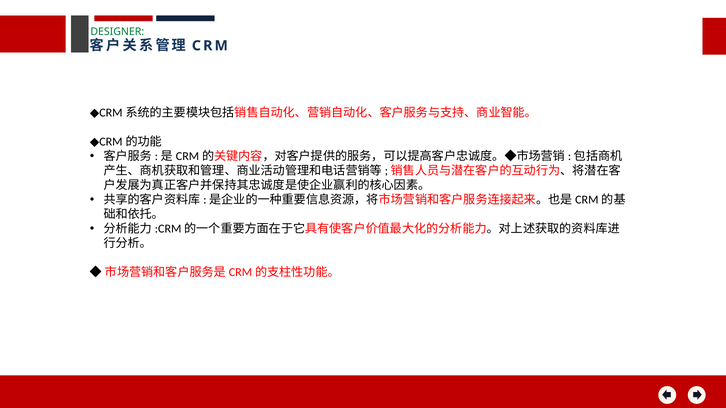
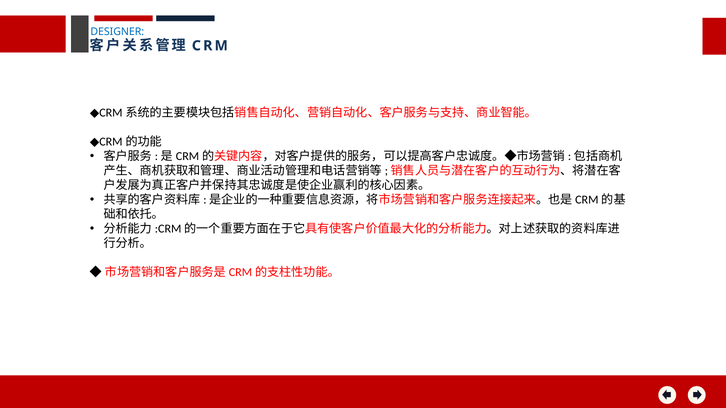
DESIGNER colour: green -> blue
